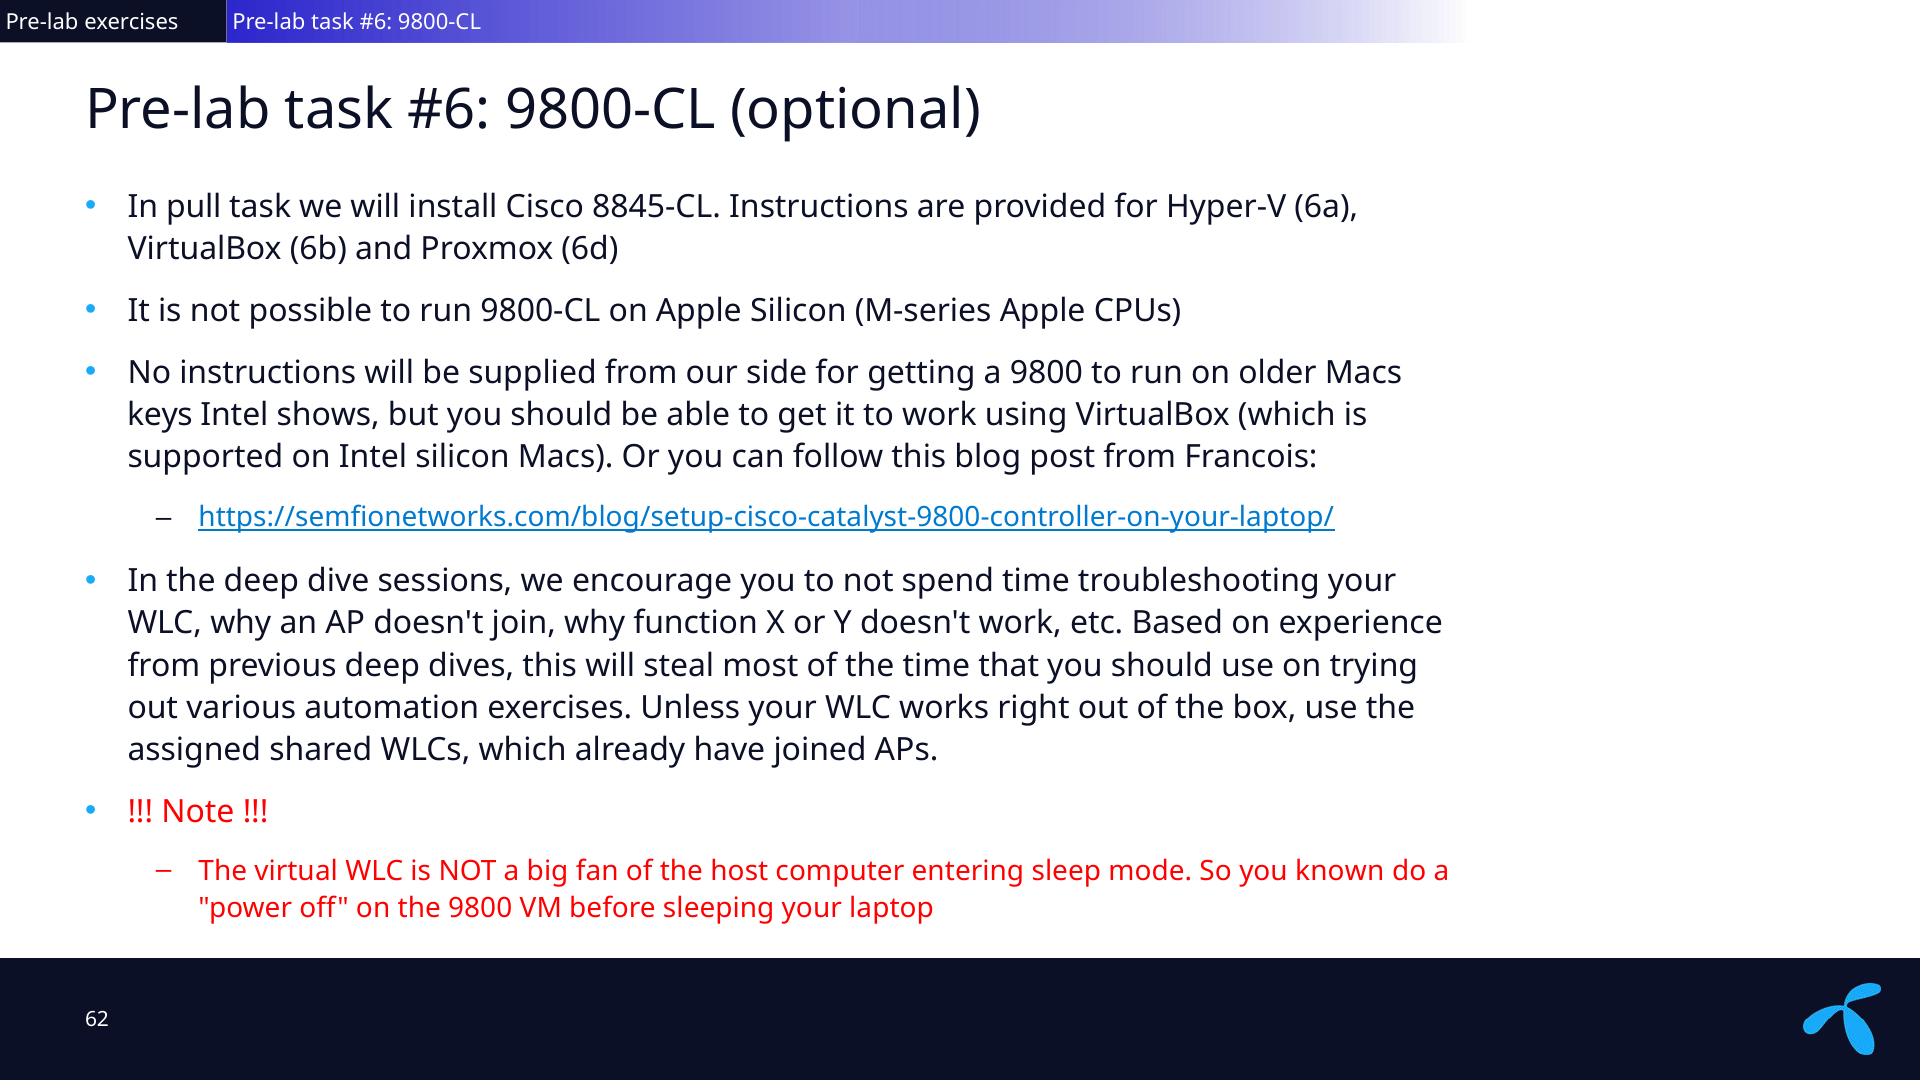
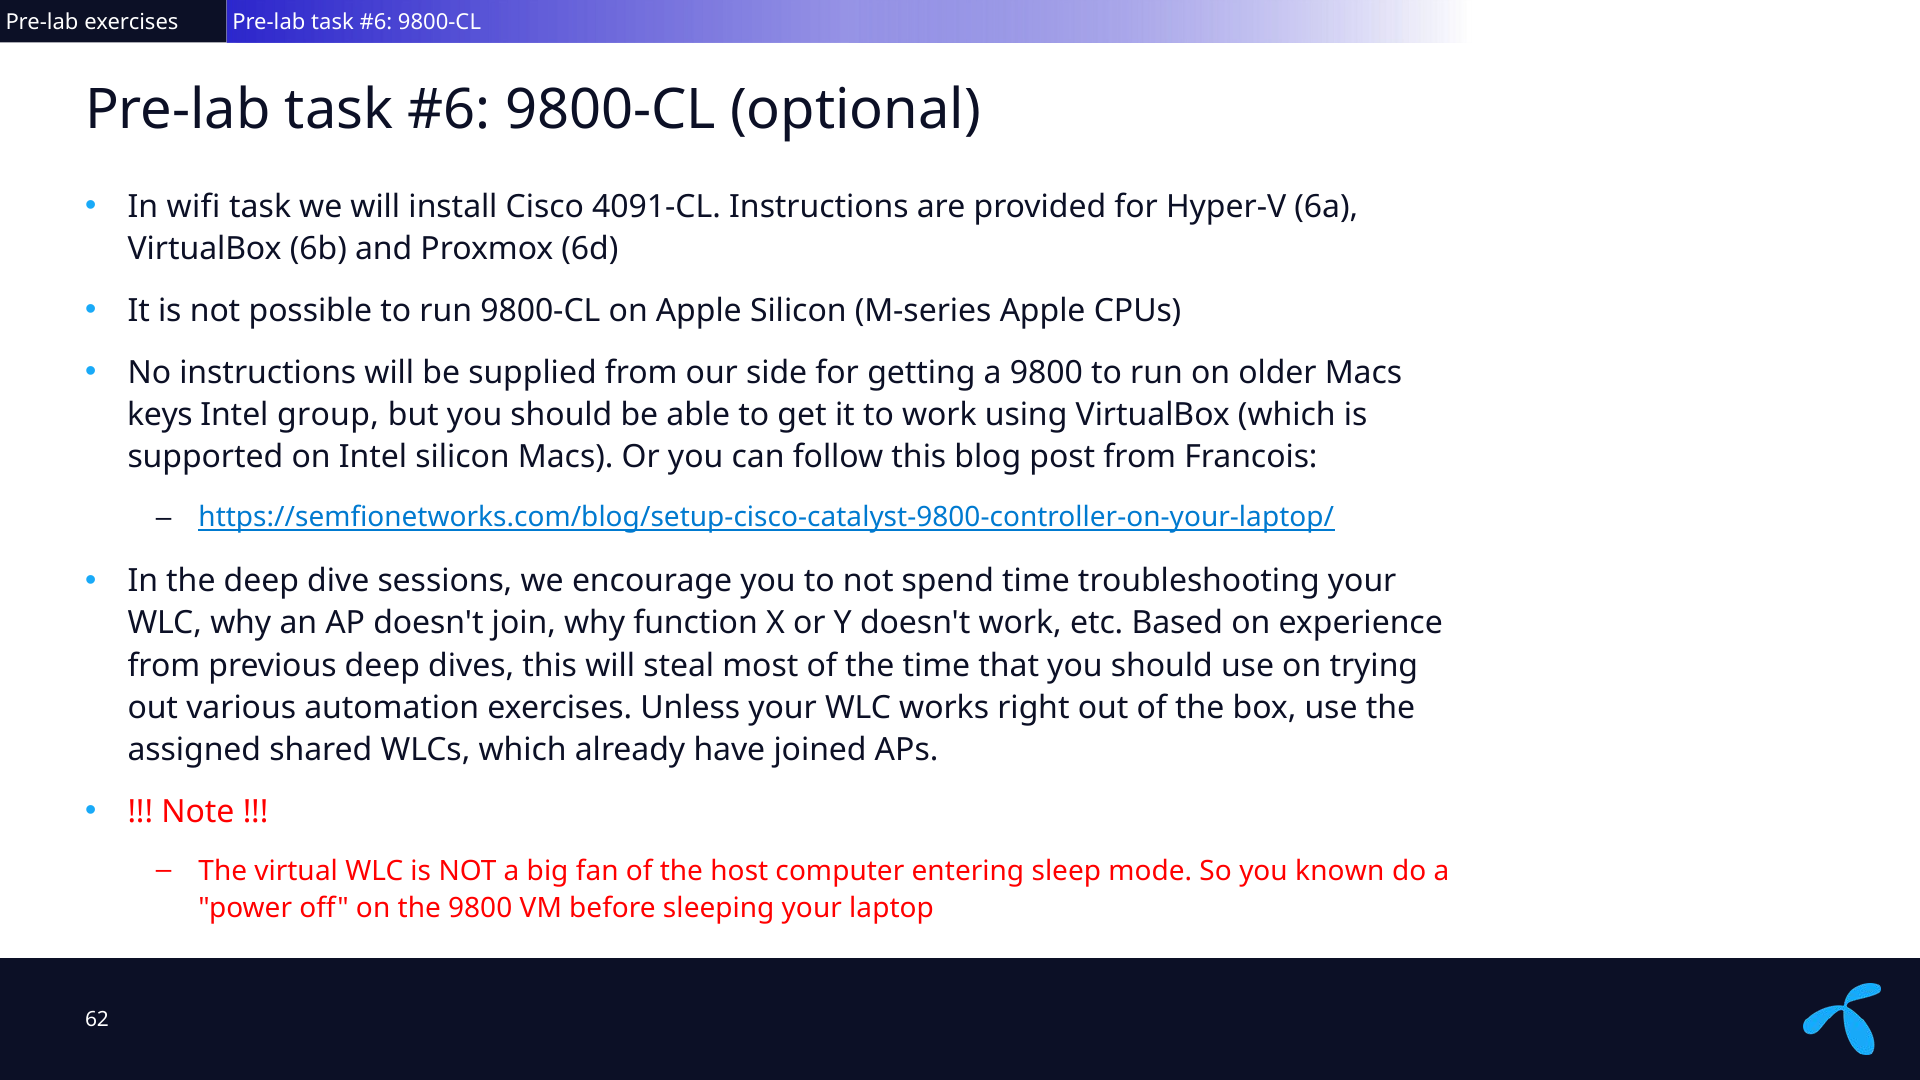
pull: pull -> wifi
8845-CL: 8845-CL -> 4091-CL
shows: shows -> group
